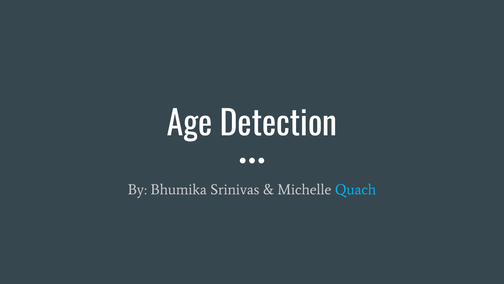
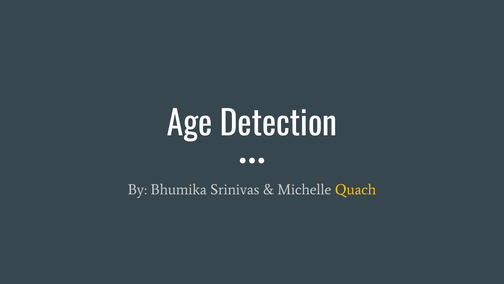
Quach colour: light blue -> yellow
